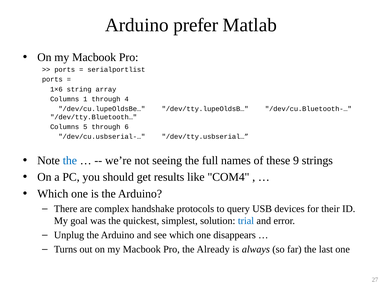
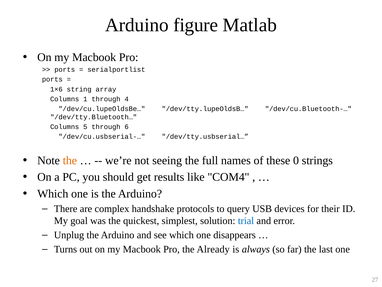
prefer: prefer -> figure
the at (70, 160) colour: blue -> orange
9: 9 -> 0
